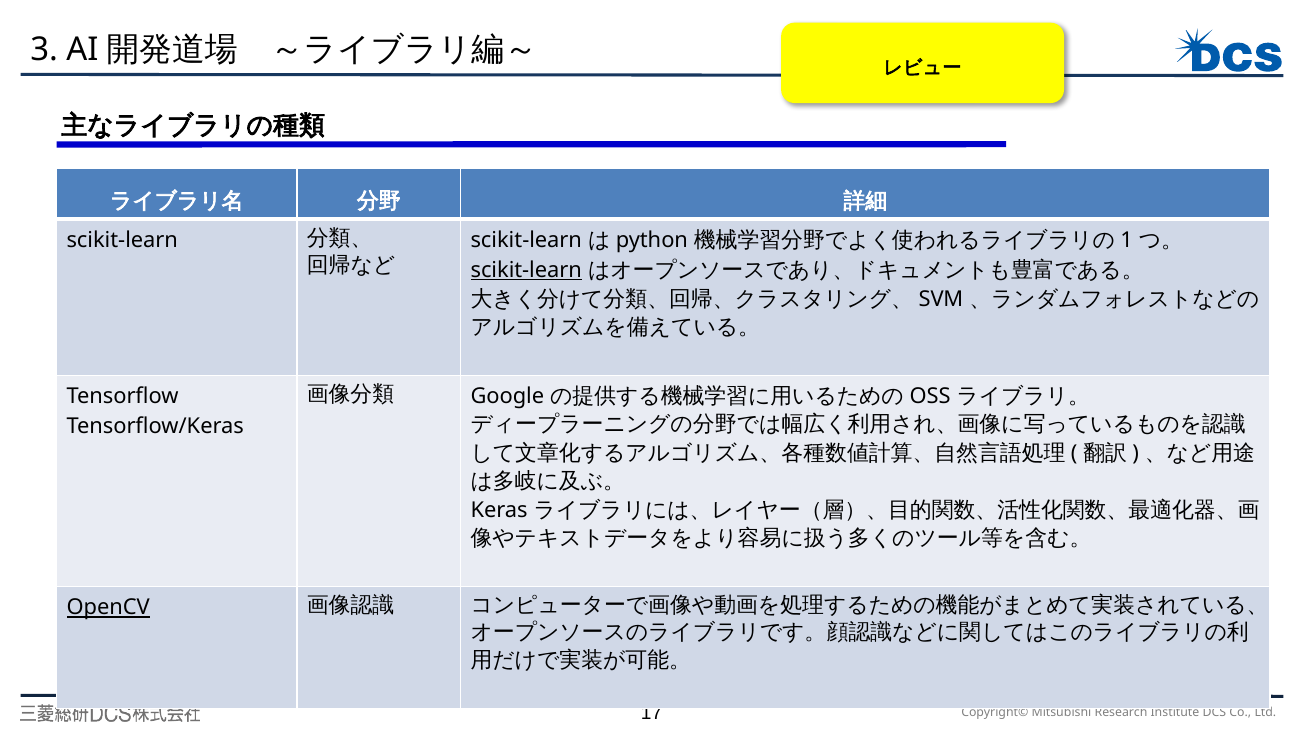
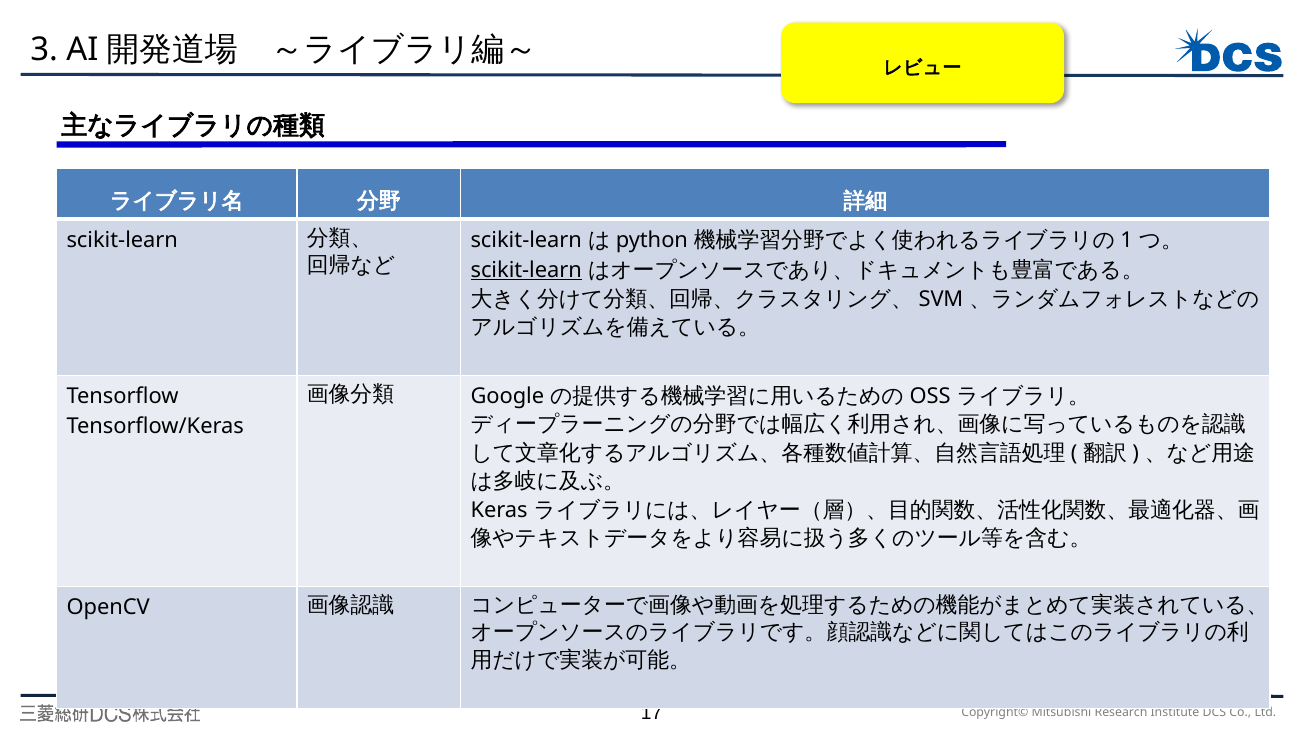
OpenCV underline: present -> none
